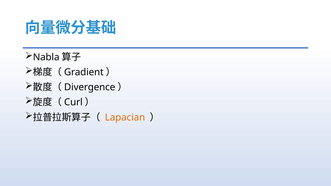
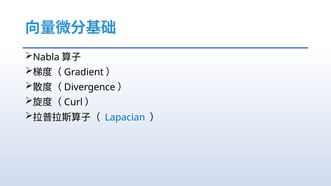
Lapacian colour: orange -> blue
